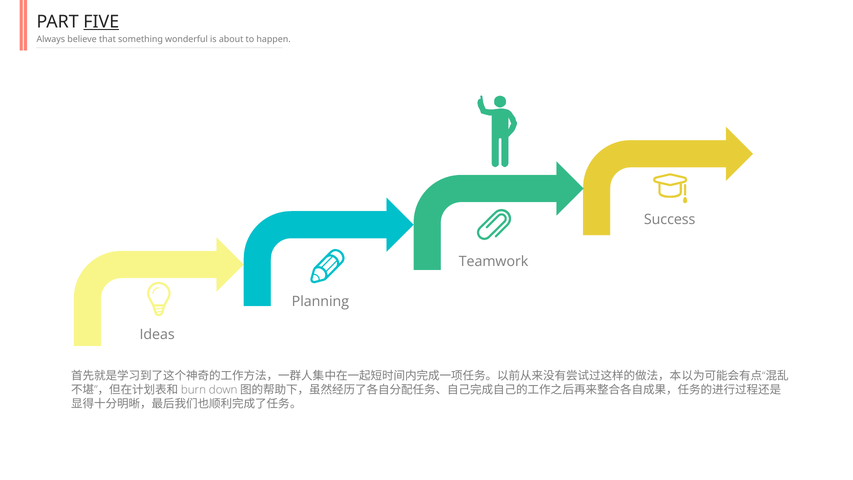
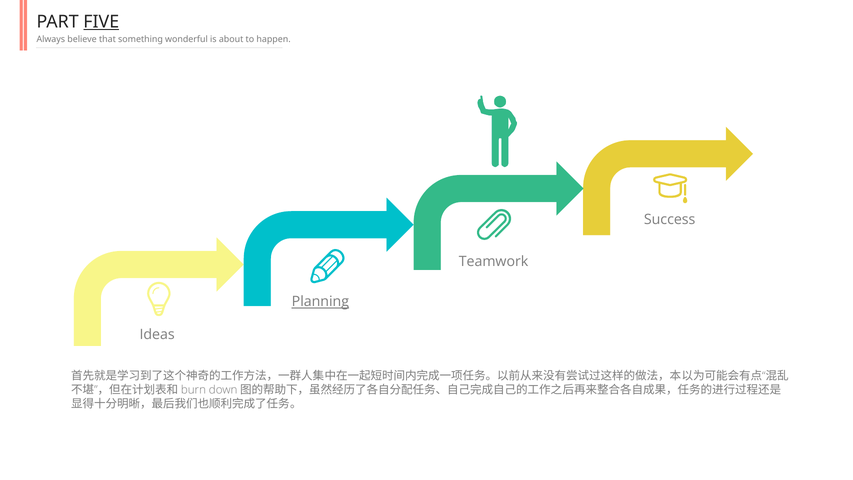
Planning underline: none -> present
